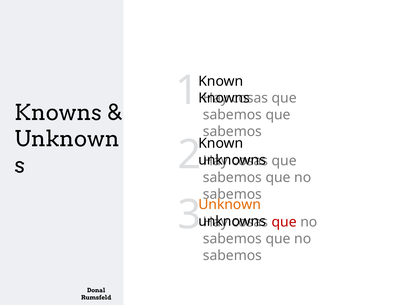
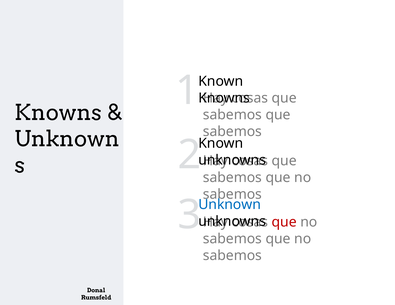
Unknown at (230, 205) colour: orange -> blue
